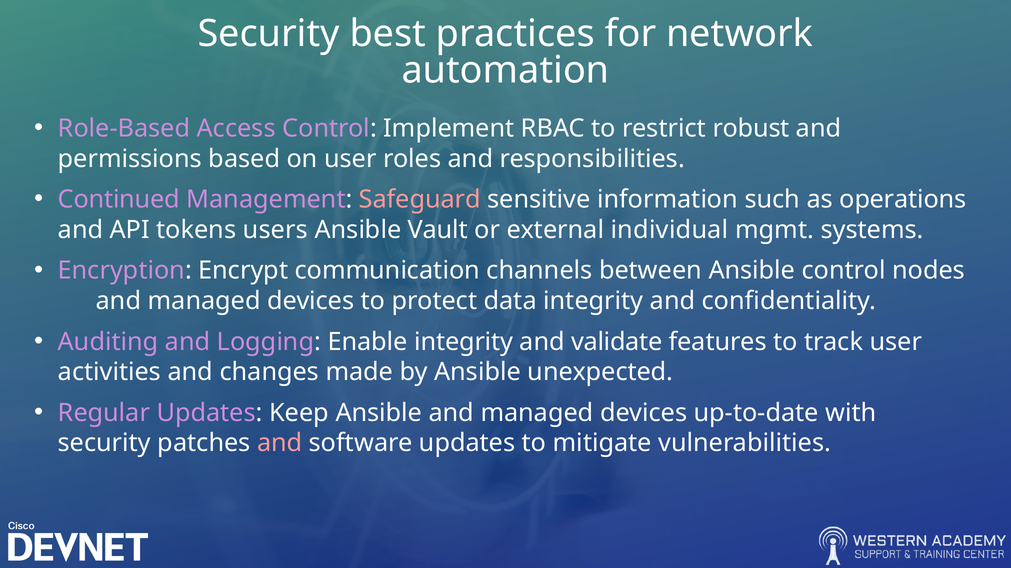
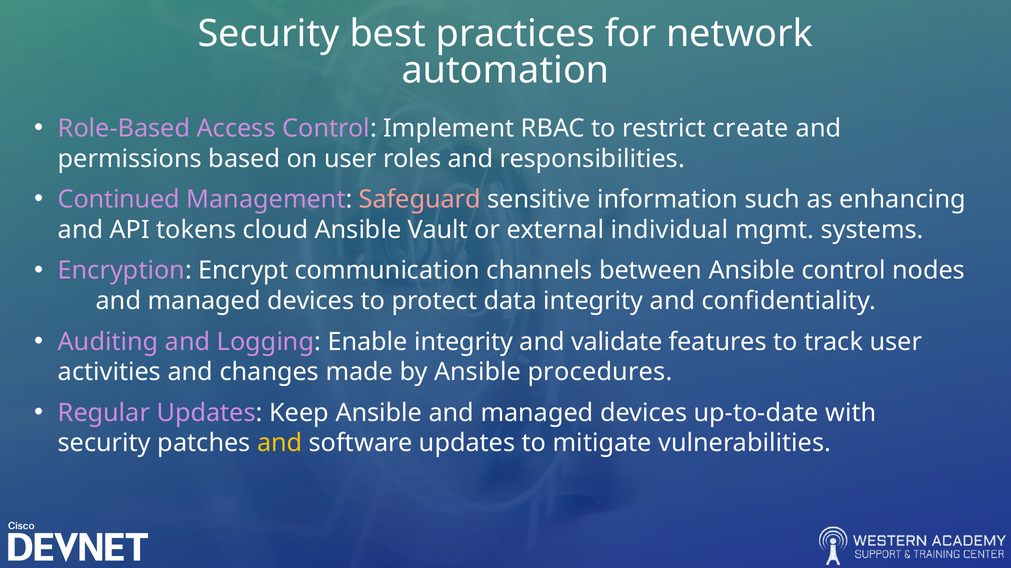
robust: robust -> create
operations: operations -> enhancing
users: users -> cloud
unexpected: unexpected -> procedures
and at (280, 444) colour: pink -> yellow
